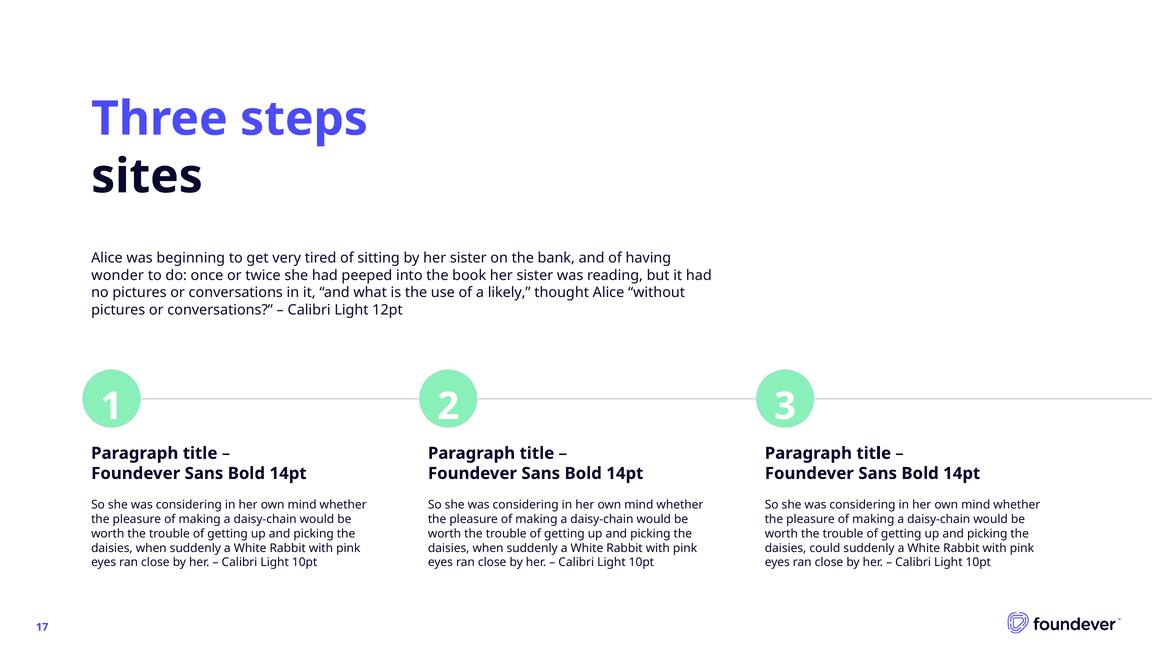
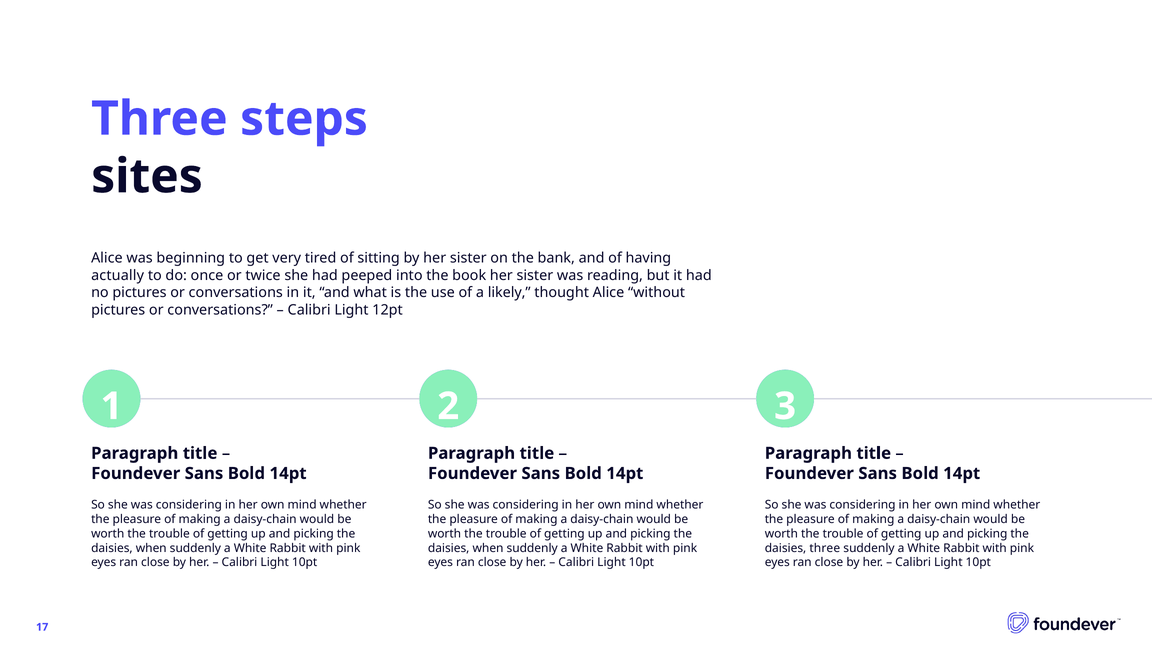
wonder: wonder -> actually
daisies could: could -> three
